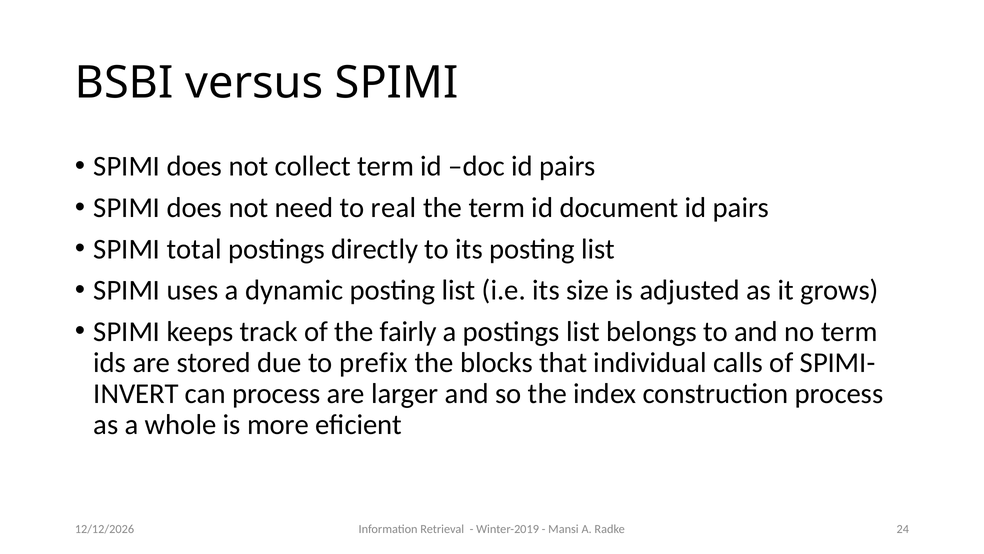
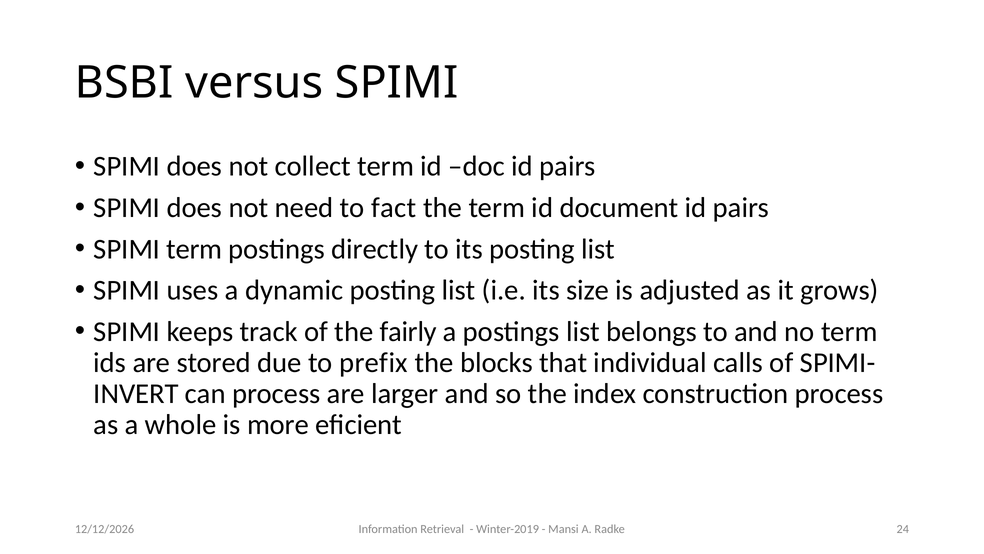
real: real -> fact
SPIMI total: total -> term
